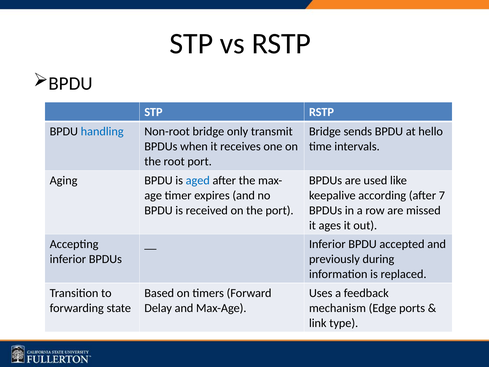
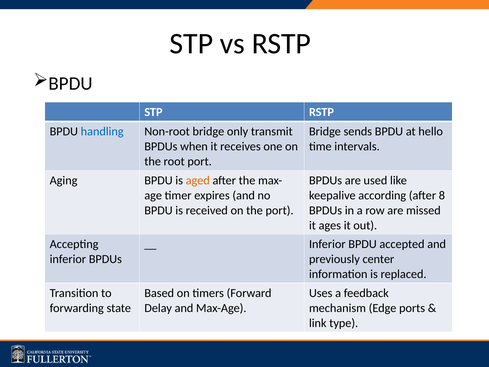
aged colour: blue -> orange
7: 7 -> 8
during: during -> center
